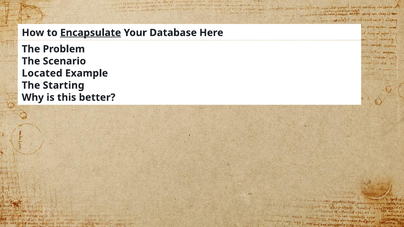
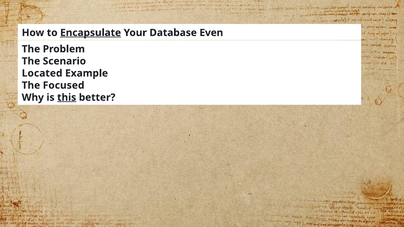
Here: Here -> Even
Starting: Starting -> Focused
this underline: none -> present
